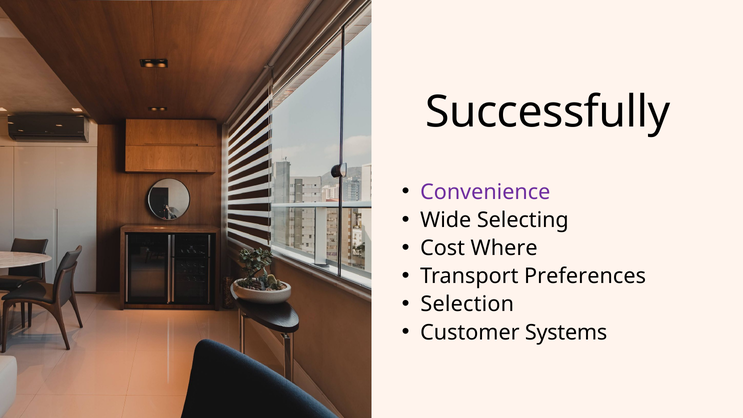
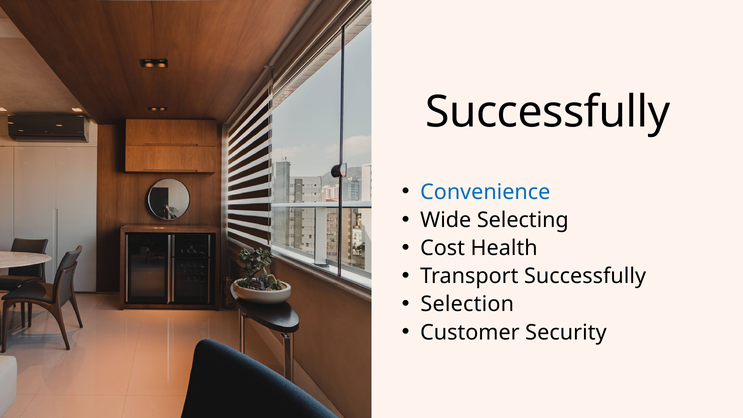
Convenience colour: purple -> blue
Where: Where -> Health
Transport Preferences: Preferences -> Successfully
Systems: Systems -> Security
